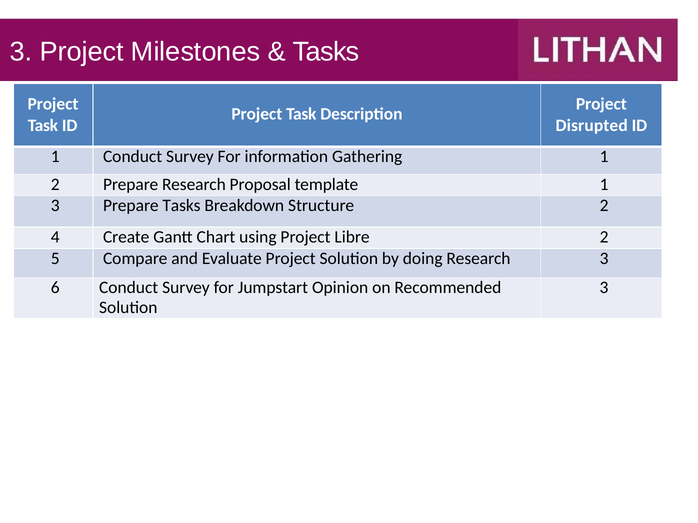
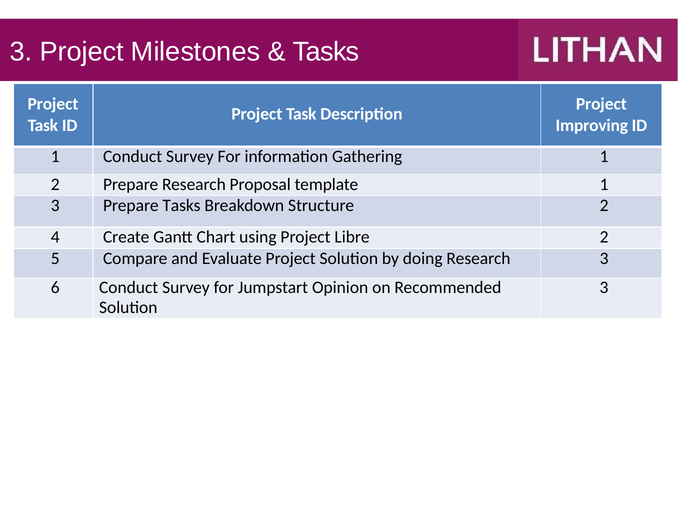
Disrupted: Disrupted -> Improving
